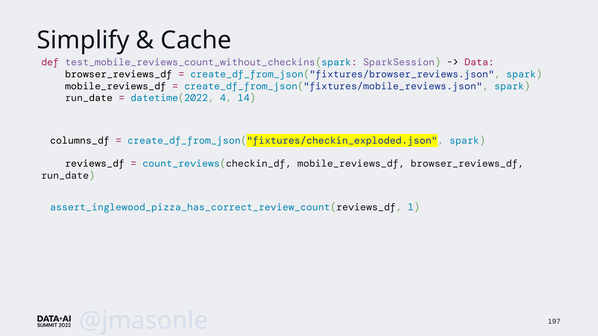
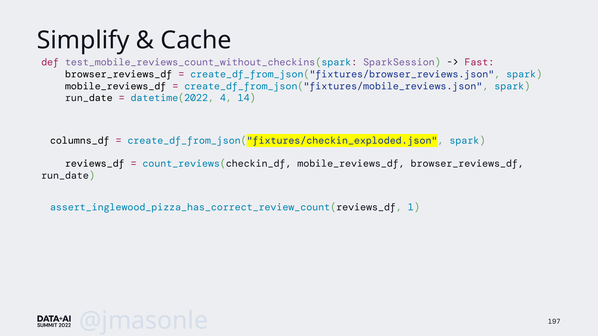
Data: Data -> Fast
